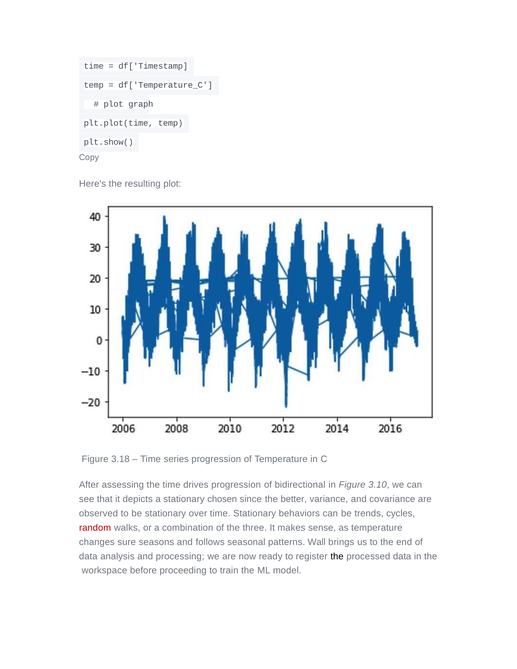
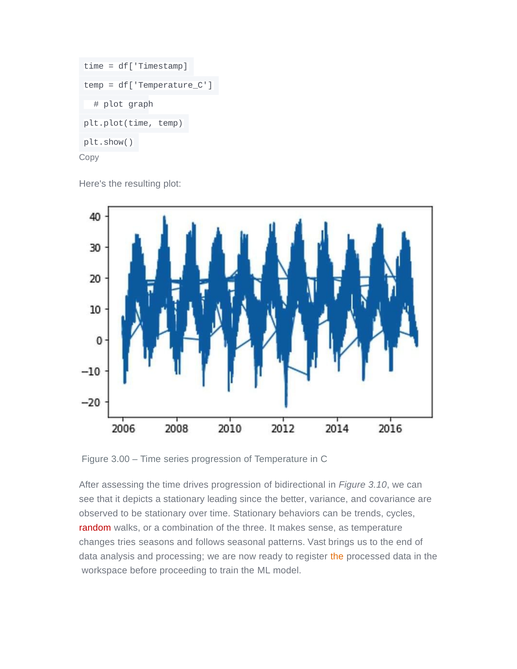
3.18: 3.18 -> 3.00
chosen: chosen -> leading
sure: sure -> tries
Wall: Wall -> Vast
the at (337, 556) colour: black -> orange
